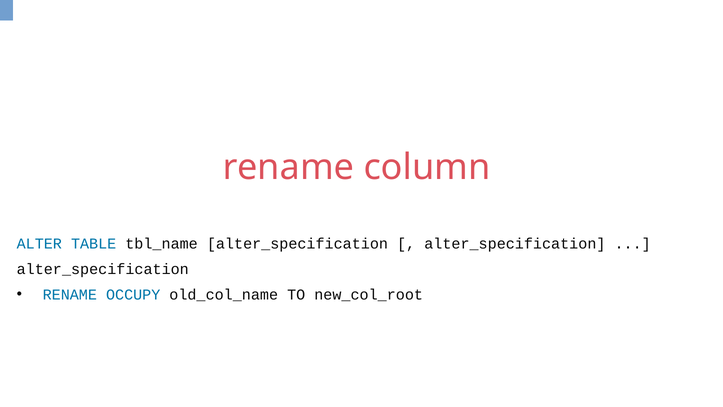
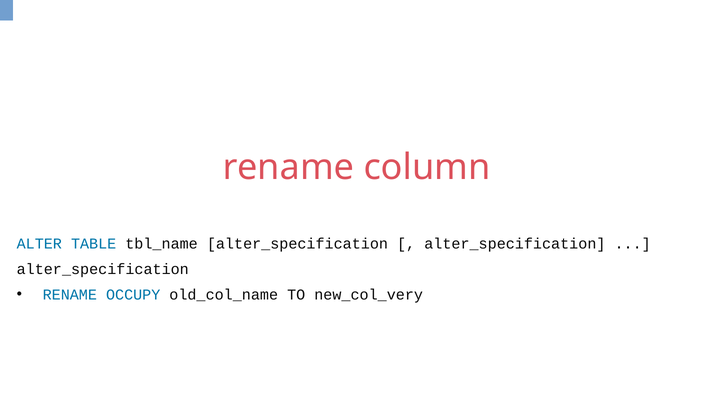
new_col_root: new_col_root -> new_col_very
